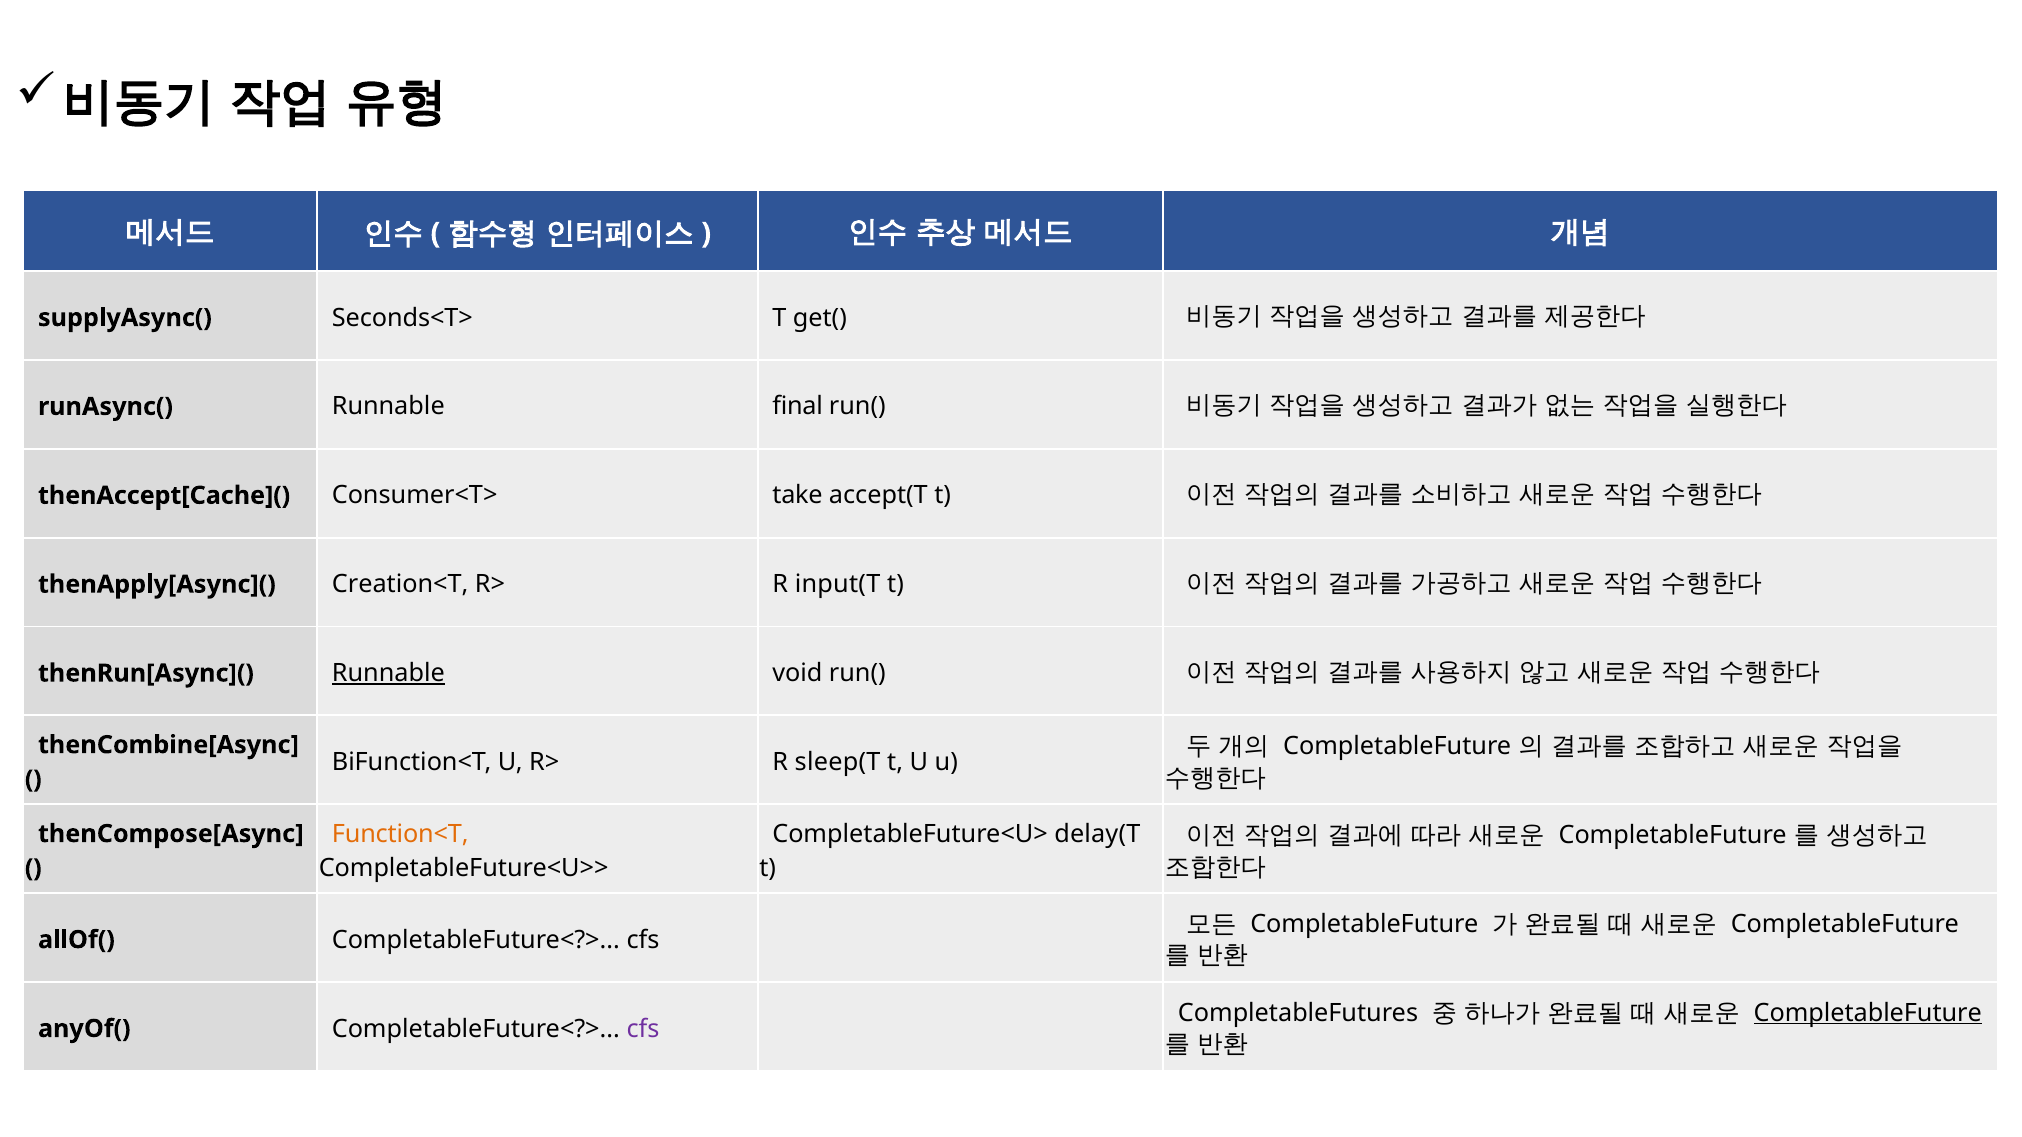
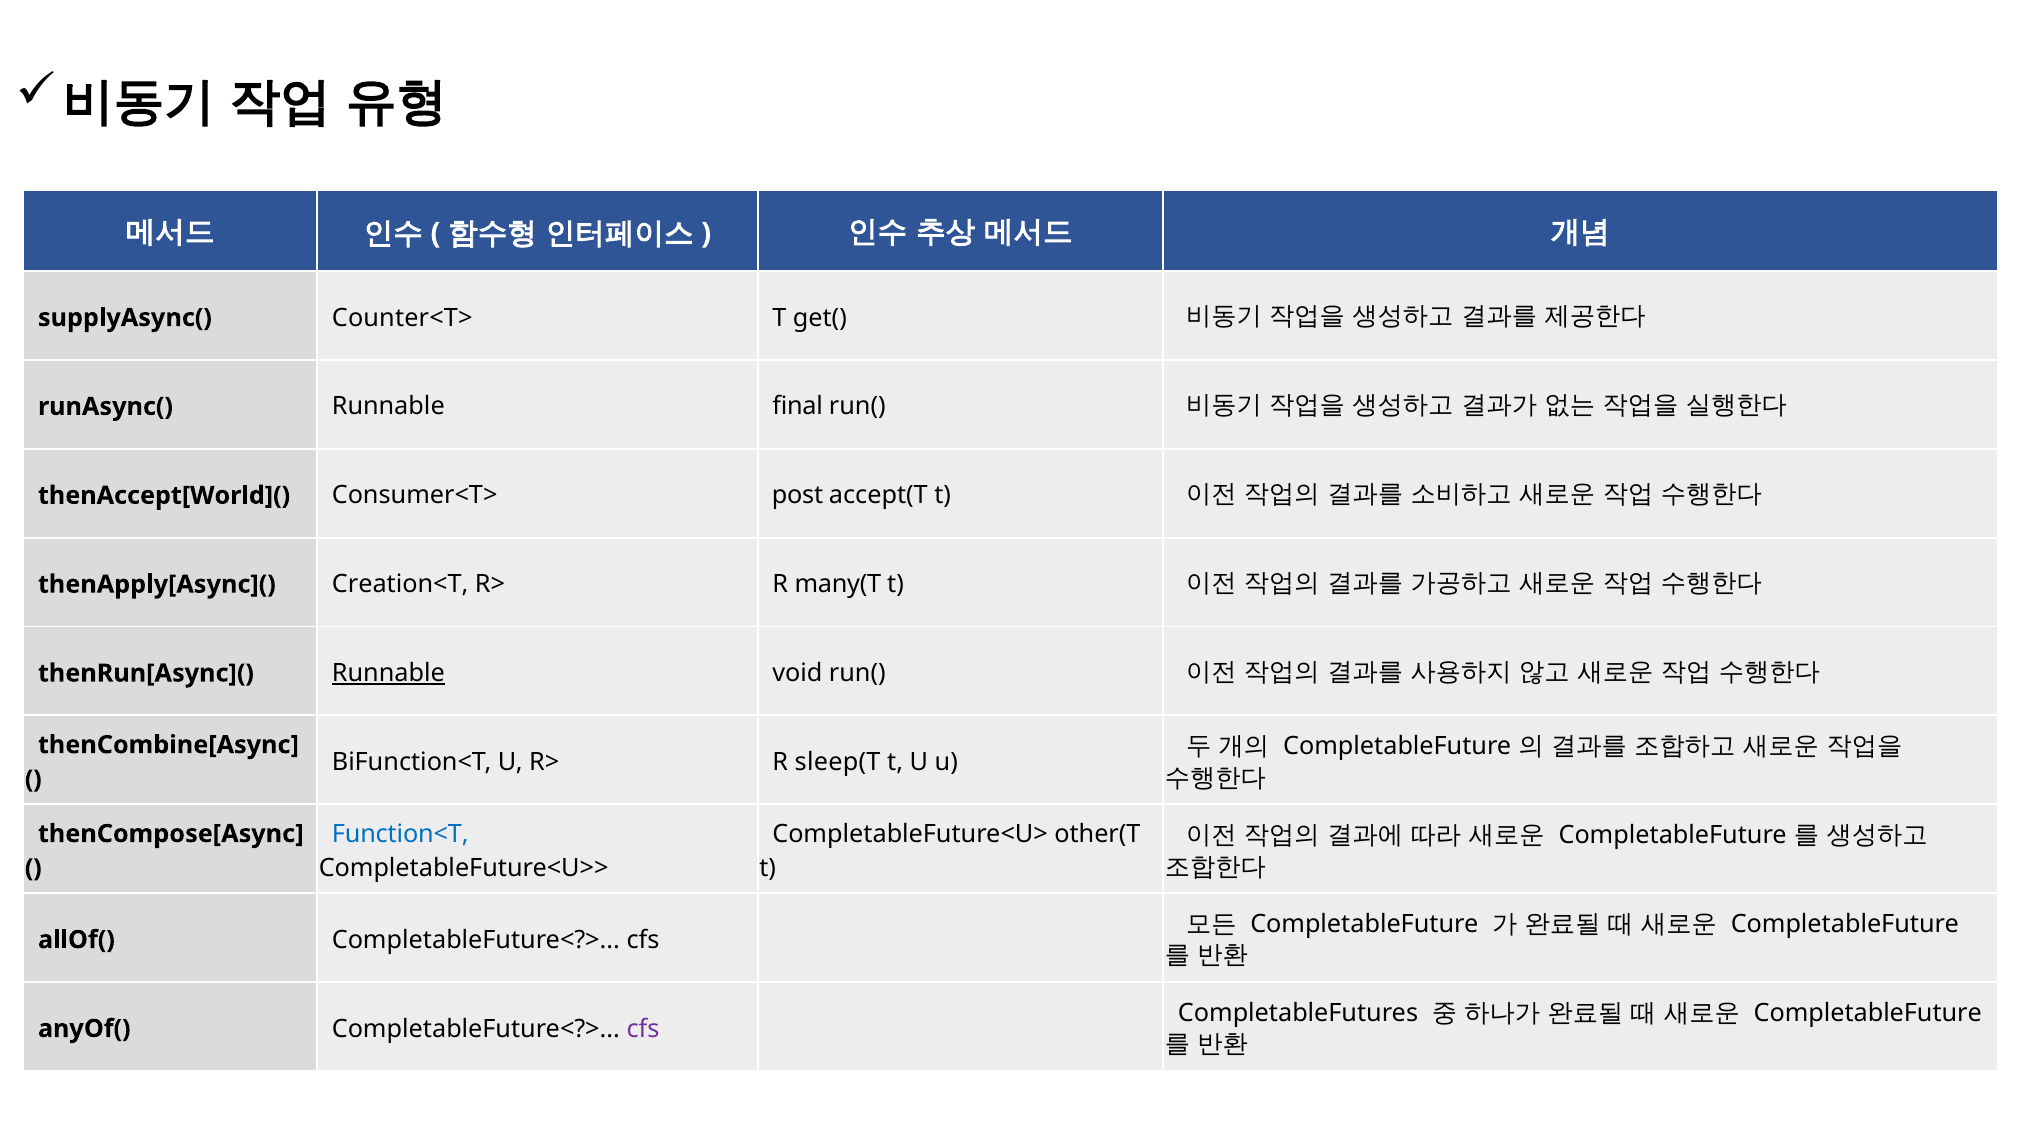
Seconds<T>: Seconds<T> -> Counter<T>
thenAccept[Cache](: thenAccept[Cache]( -> thenAccept[World](
take: take -> post
input(T: input(T -> many(T
Function<T colour: orange -> blue
delay(T: delay(T -> other(T
CompletableFuture at (1868, 1013) underline: present -> none
